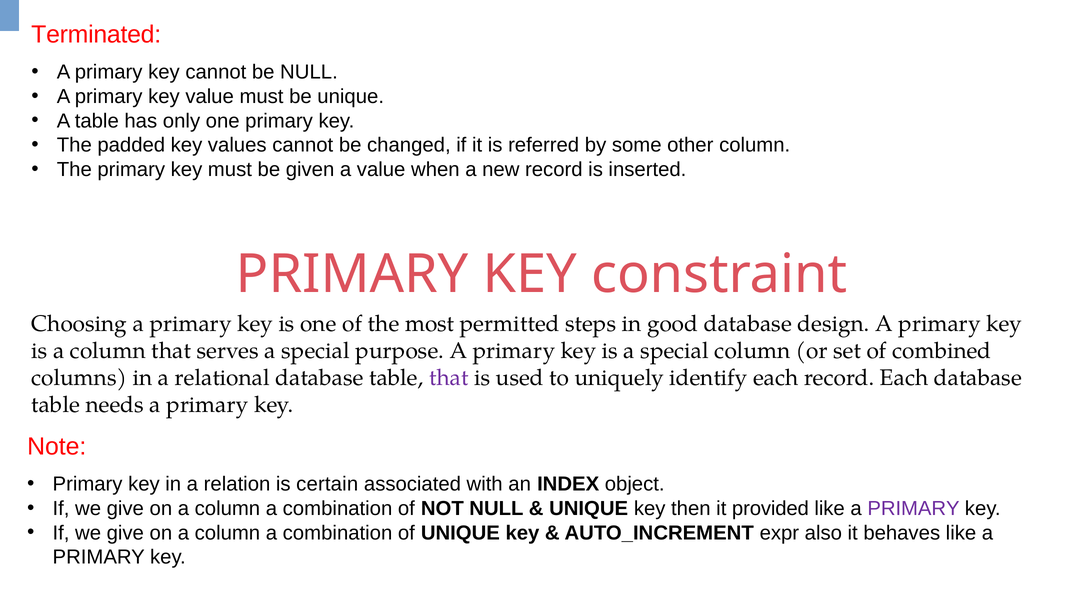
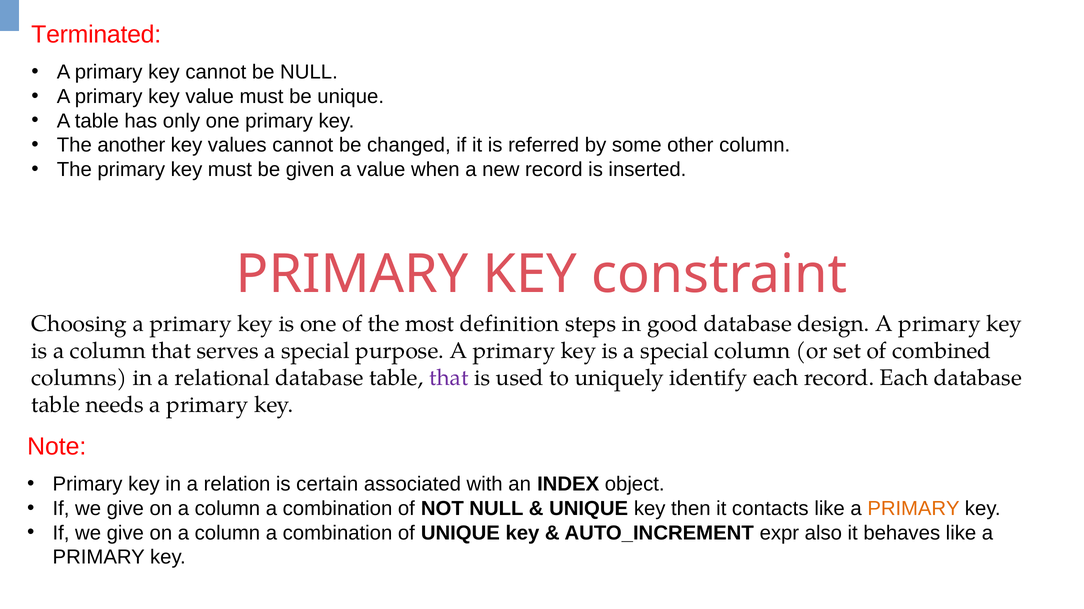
padded: padded -> another
permitted: permitted -> definition
provided: provided -> contacts
PRIMARY at (914, 509) colour: purple -> orange
